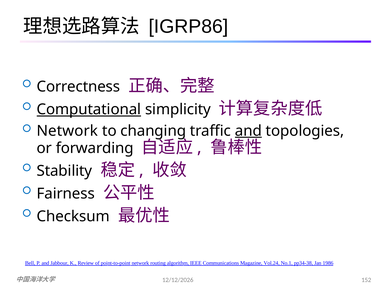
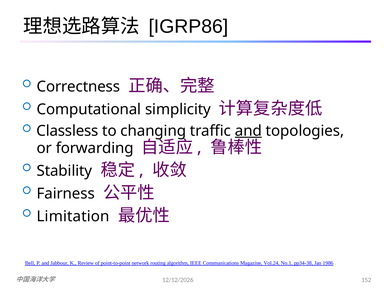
Computational underline: present -> none
Network at (67, 131): Network -> Classless
Checksum: Checksum -> Limitation
